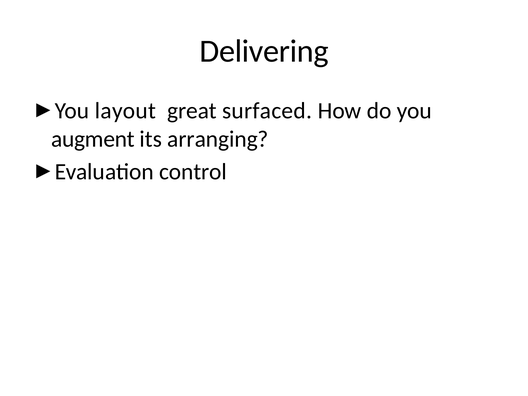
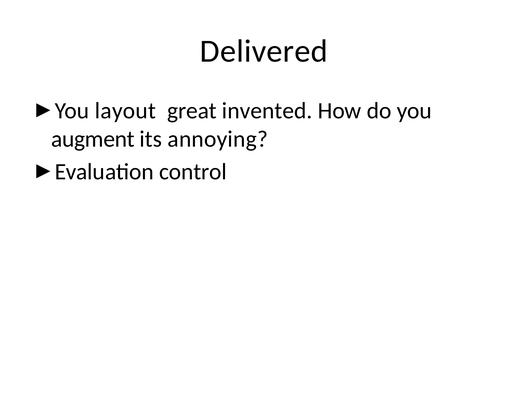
Delivering: Delivering -> Delivered
surfaced: surfaced -> invented
arranging: arranging -> annoying
